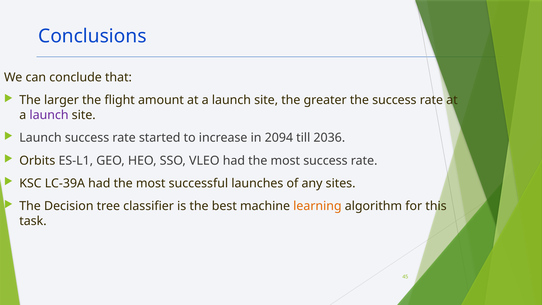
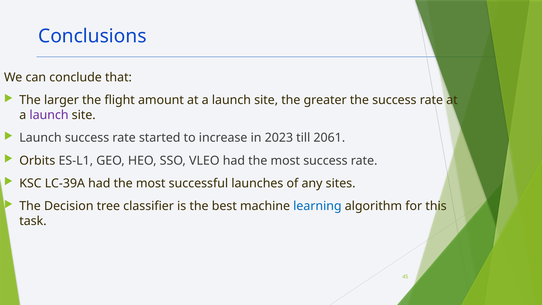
2094: 2094 -> 2023
2036: 2036 -> 2061
learning colour: orange -> blue
